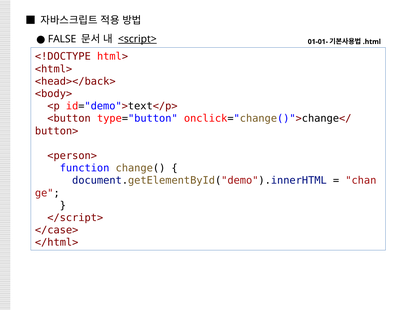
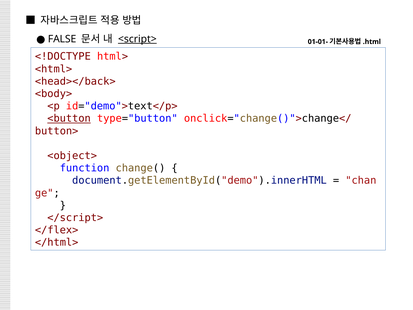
<button underline: none -> present
<person>: <person> -> <object>
</case>: </case> -> </flex>
